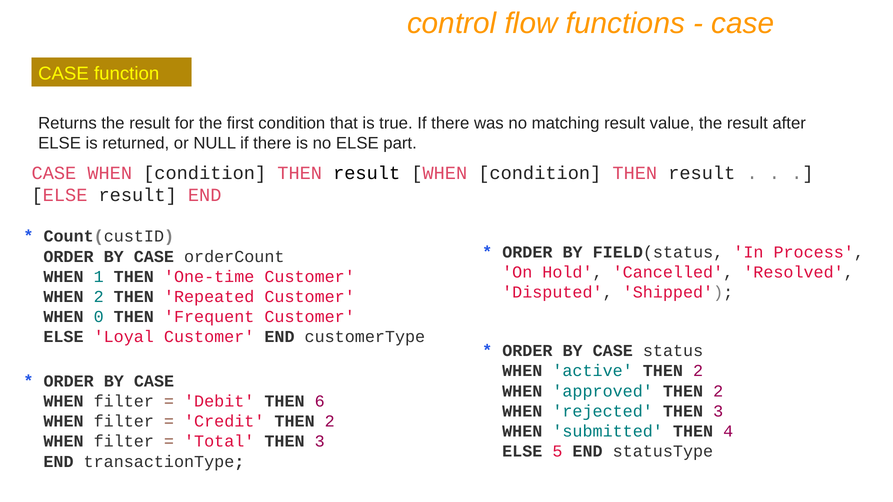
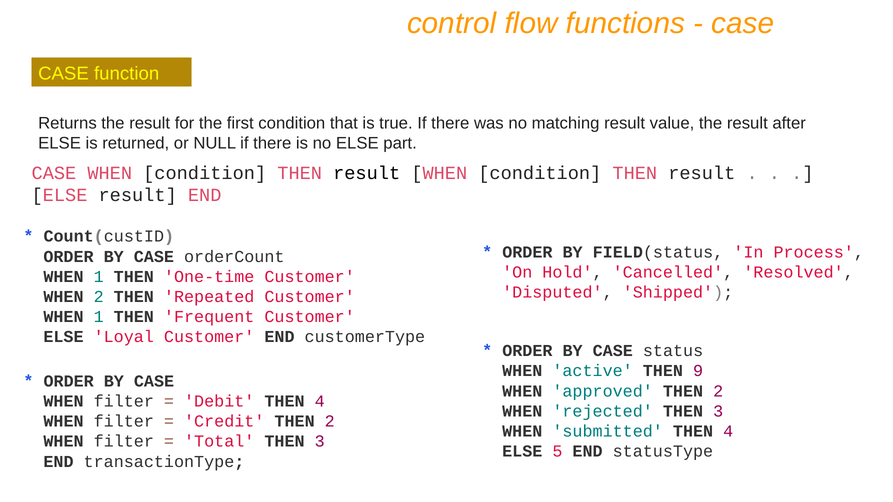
0 at (99, 317): 0 -> 1
active THEN 2: 2 -> 9
Debit THEN 6: 6 -> 4
